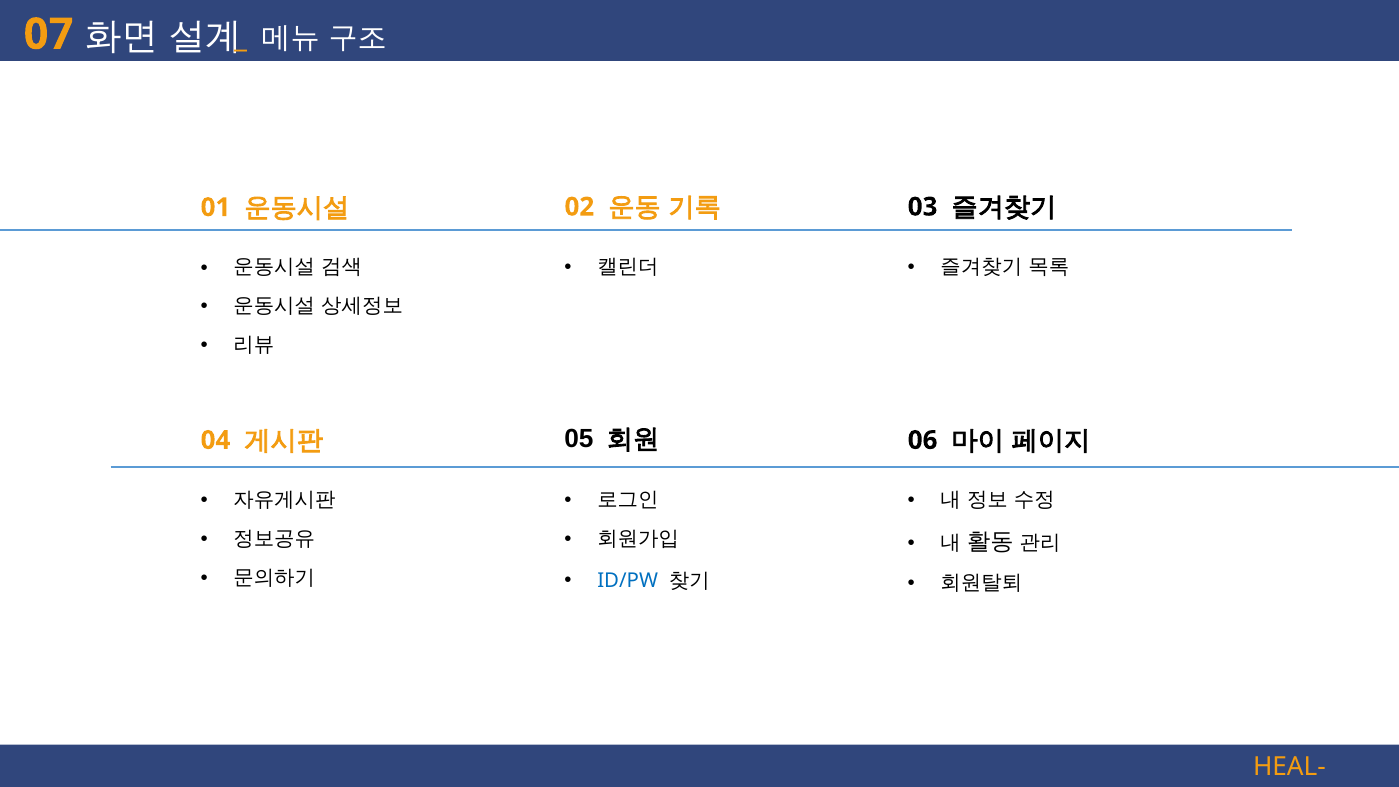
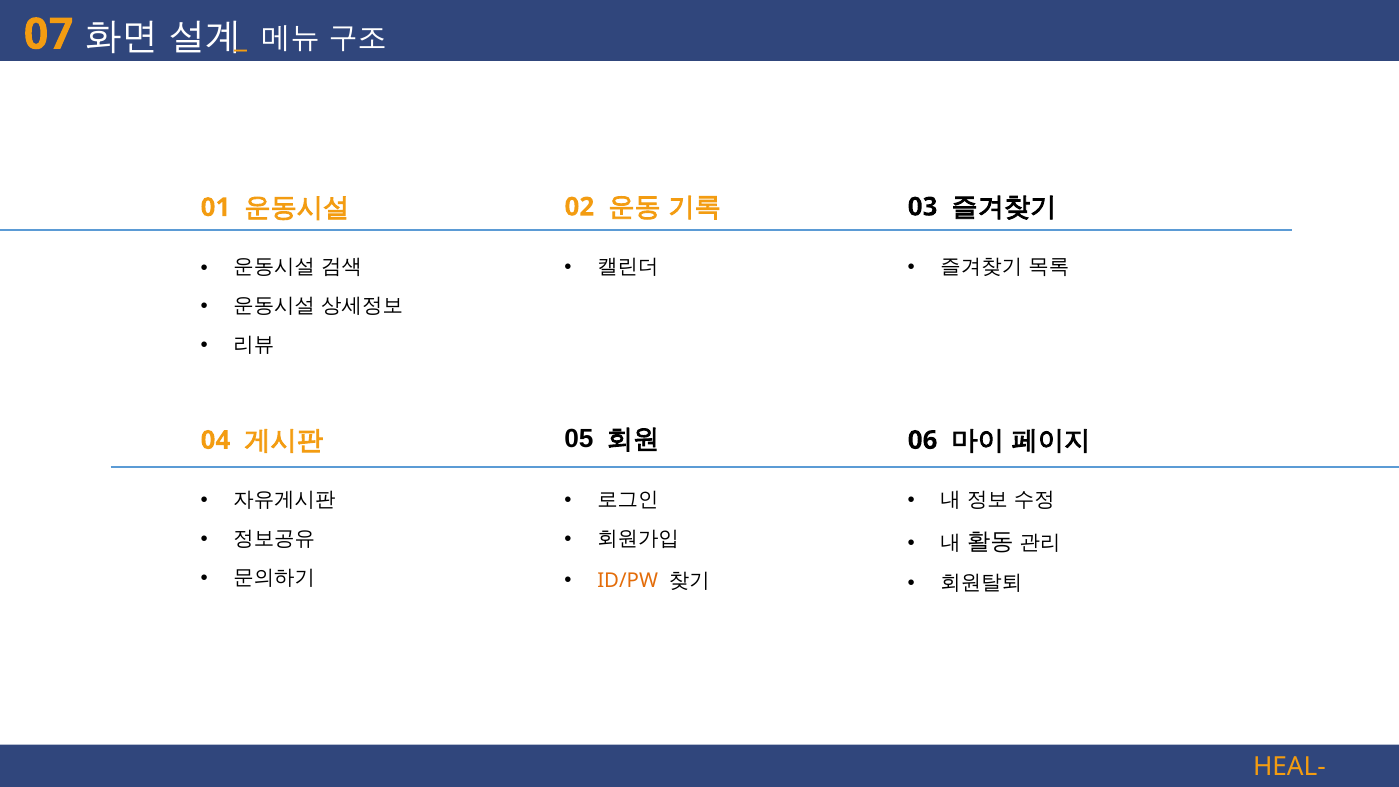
ID/PW colour: blue -> orange
